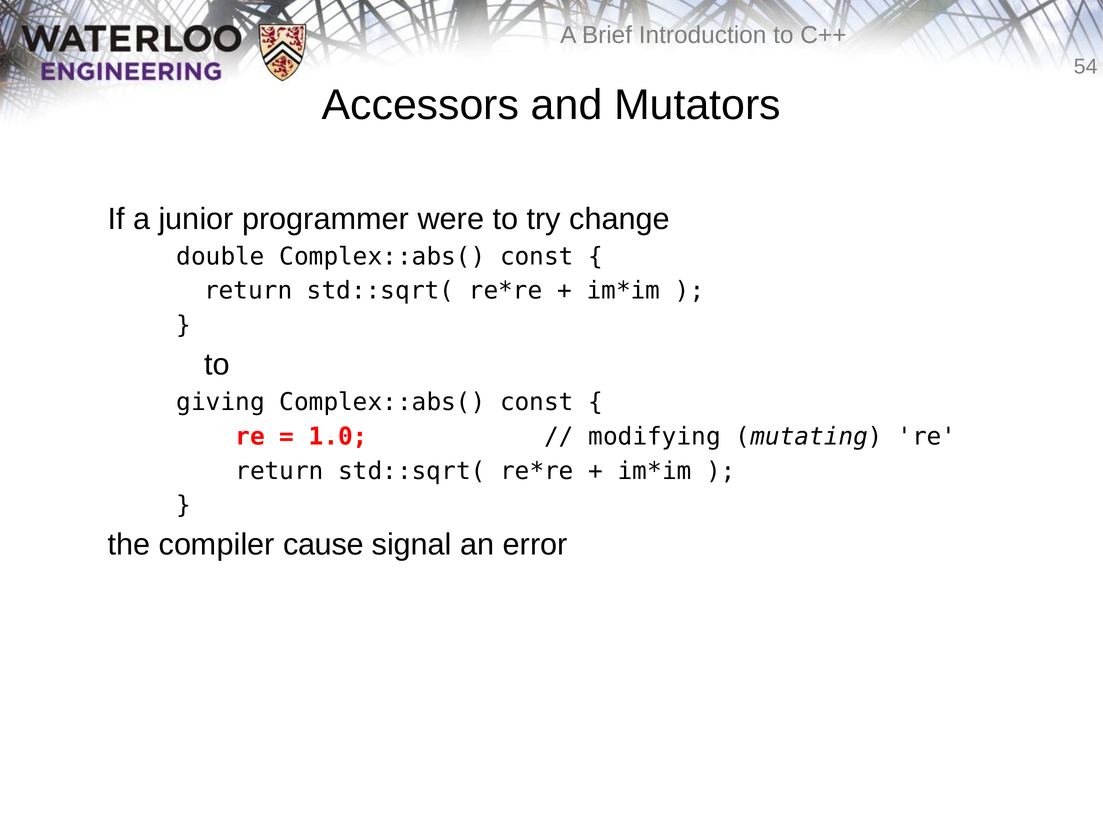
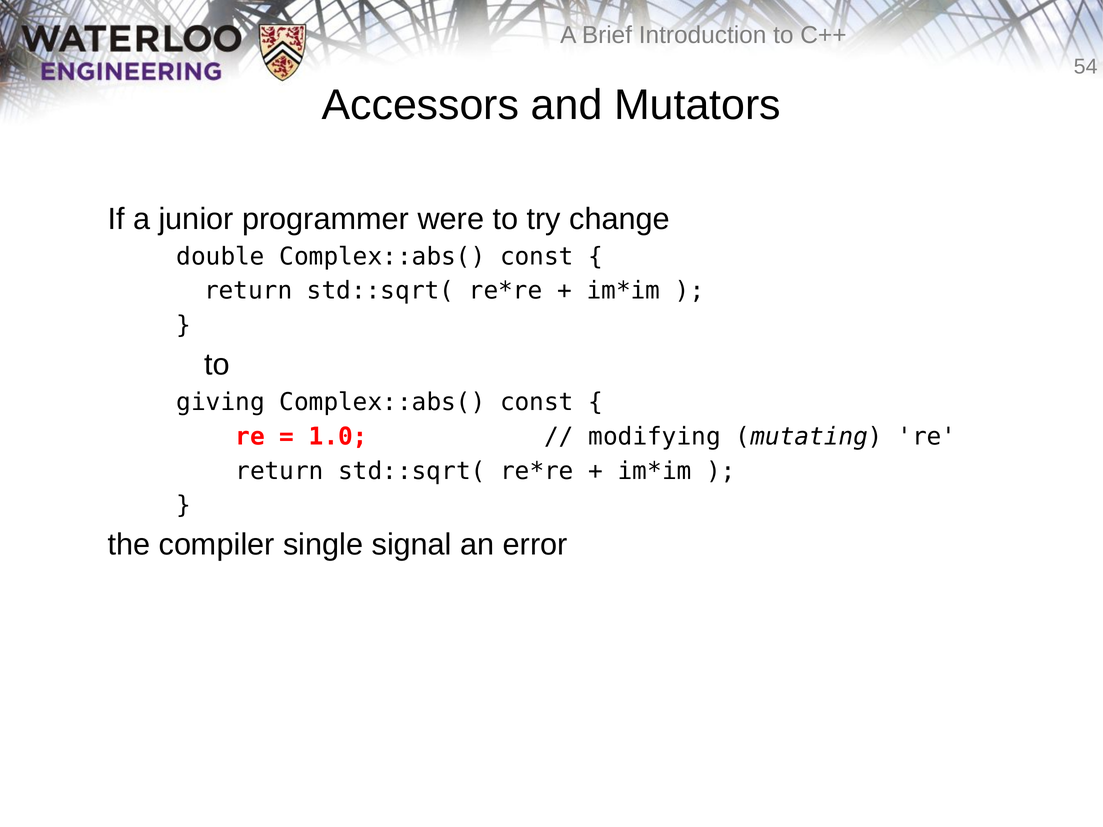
cause: cause -> single
